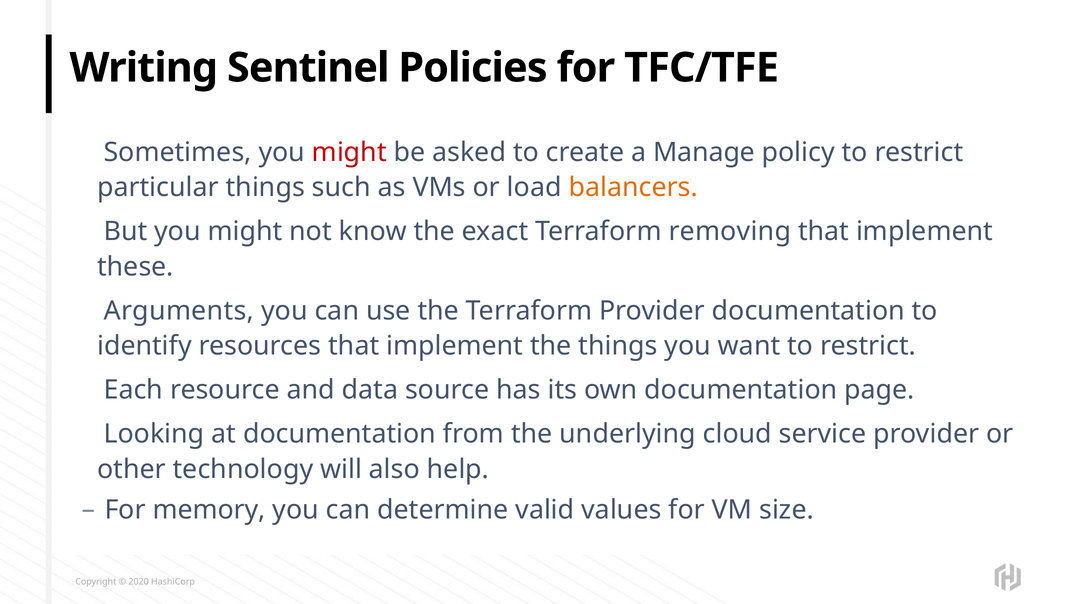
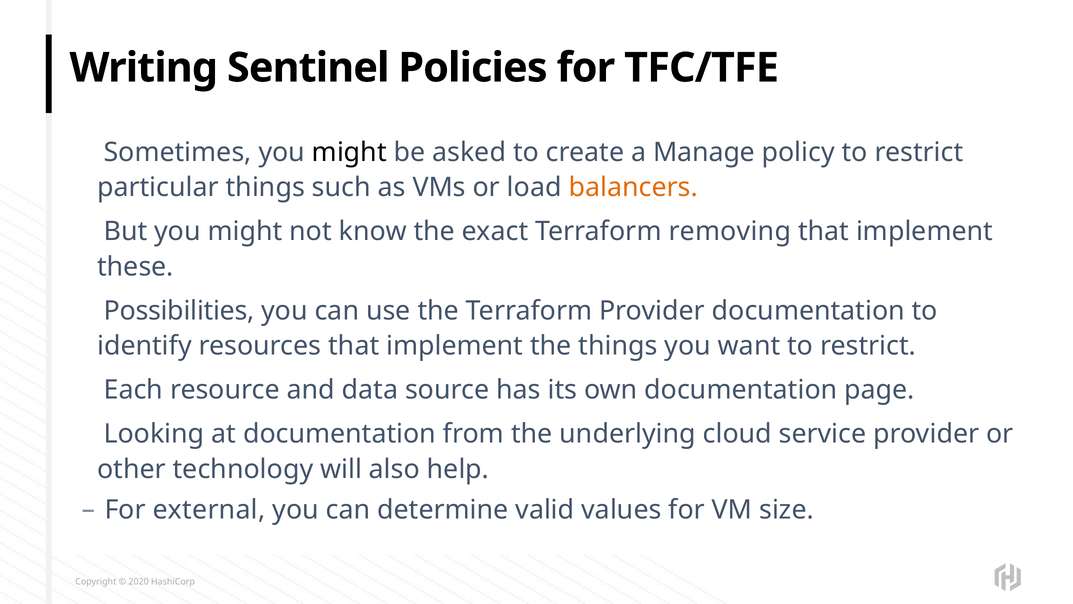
might at (349, 152) colour: red -> black
Arguments: Arguments -> Possibilities
memory: memory -> external
